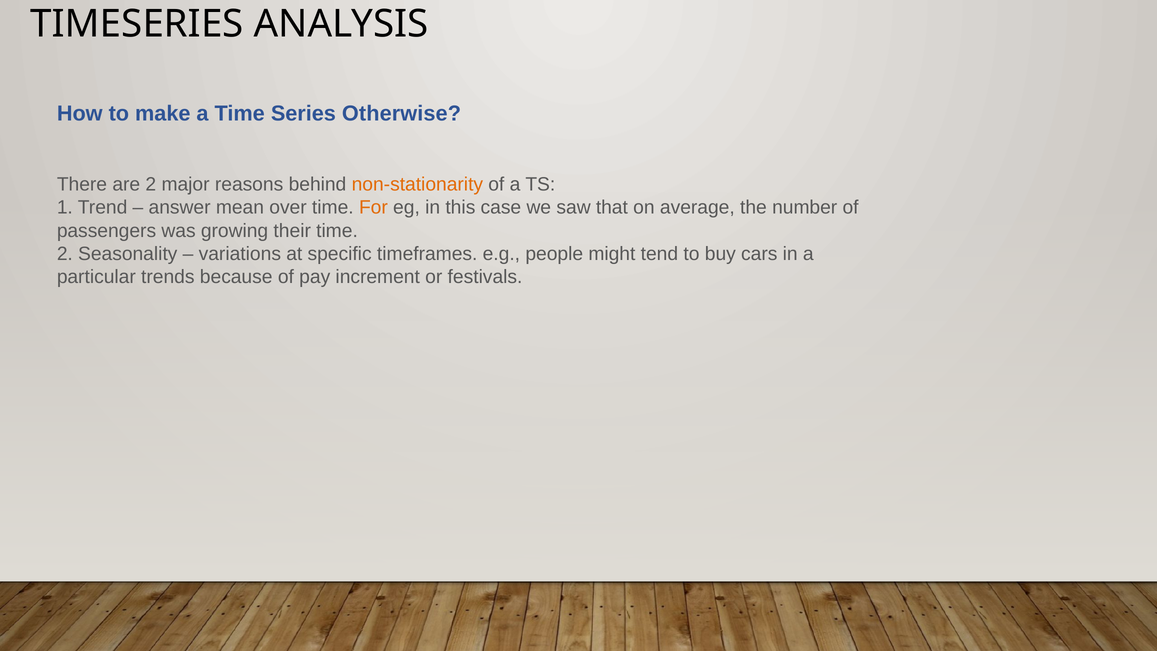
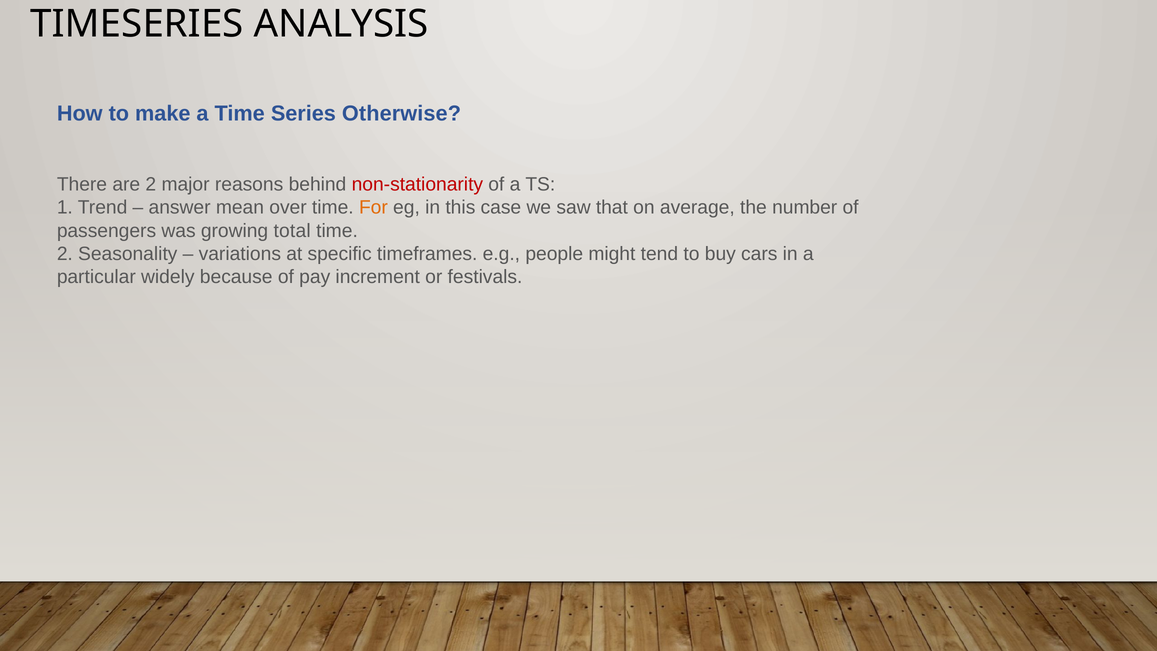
non-stationarity colour: orange -> red
their: their -> total
trends: trends -> widely
